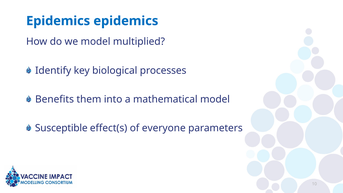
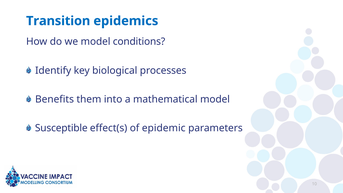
Epidemics at (58, 21): Epidemics -> Transition
multiplied: multiplied -> conditions
everyone: everyone -> epidemic
